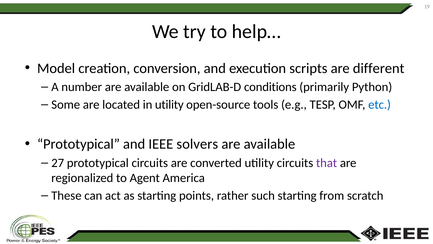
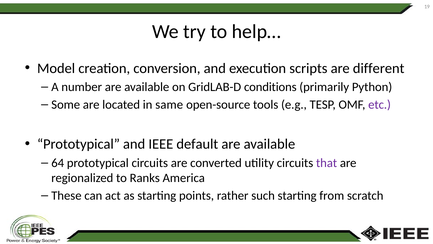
in utility: utility -> same
etc colour: blue -> purple
solvers: solvers -> default
27: 27 -> 64
Agent: Agent -> Ranks
